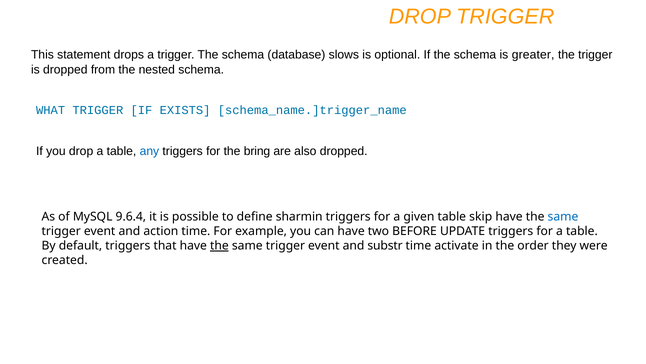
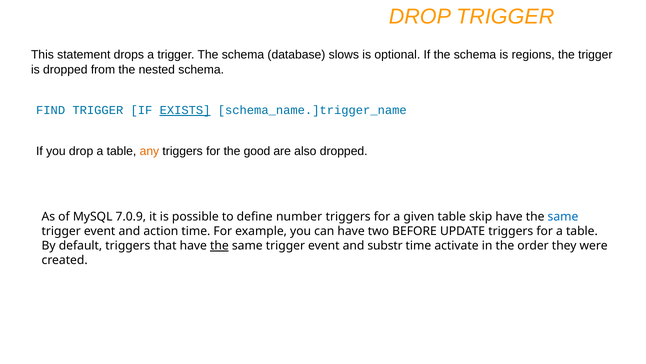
greater: greater -> regions
WHAT: WHAT -> FIND
EXISTS underline: none -> present
any colour: blue -> orange
bring: bring -> good
9.6.4: 9.6.4 -> 7.0.9
sharmin: sharmin -> number
